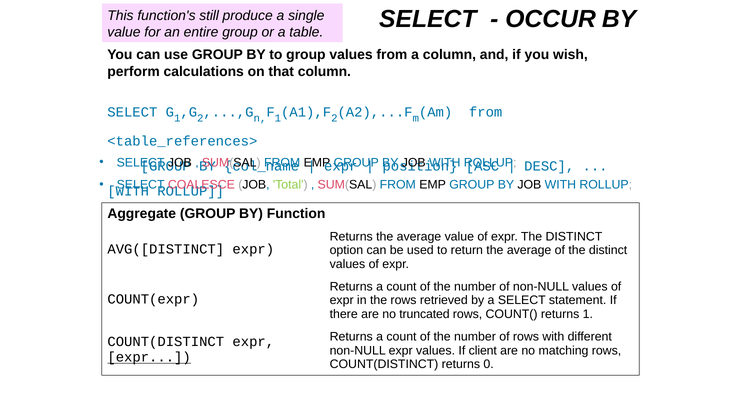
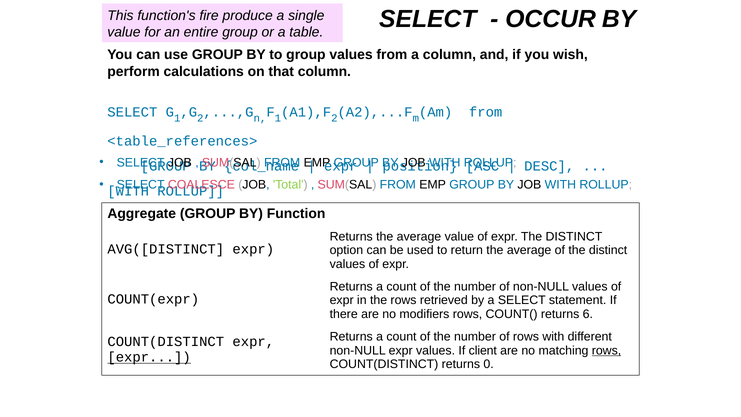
still: still -> fire
truncated: truncated -> modifiers
returns 1: 1 -> 6
rows at (607, 350) underline: none -> present
